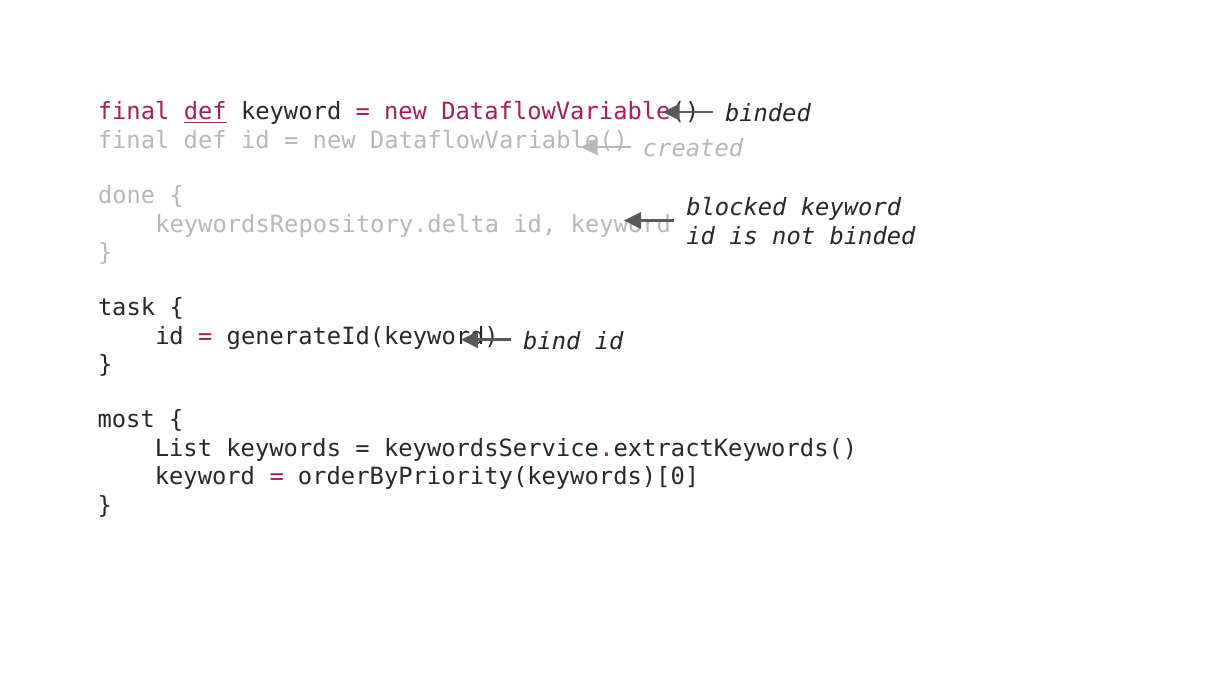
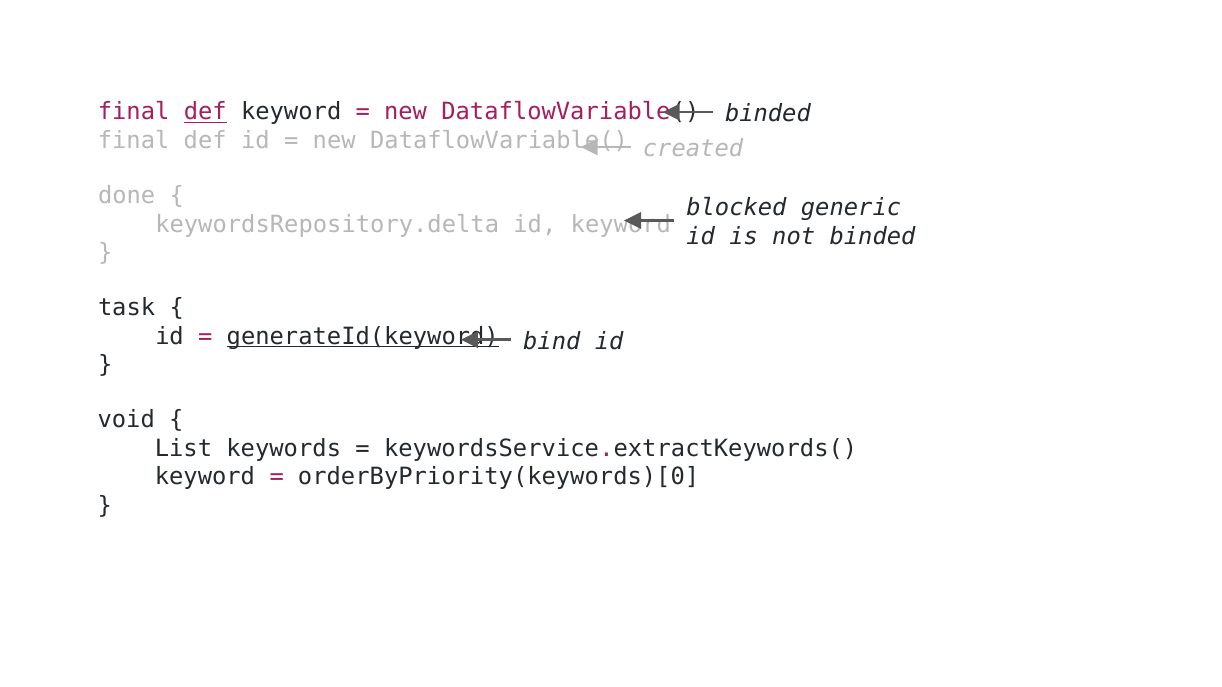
blocked keyword: keyword -> generic
generateId(keyword underline: none -> present
most: most -> void
